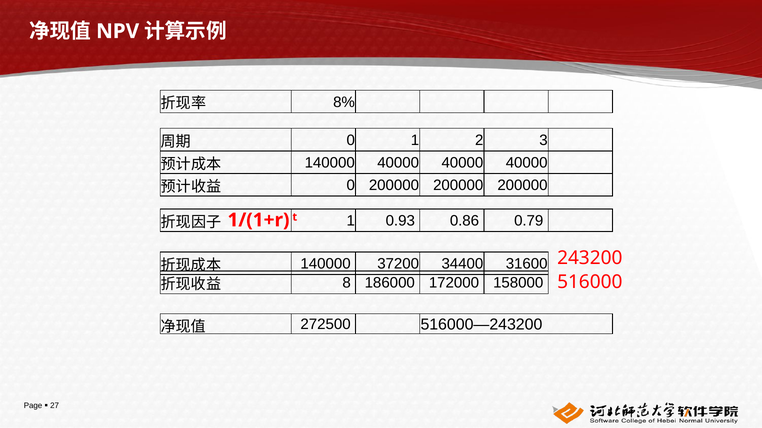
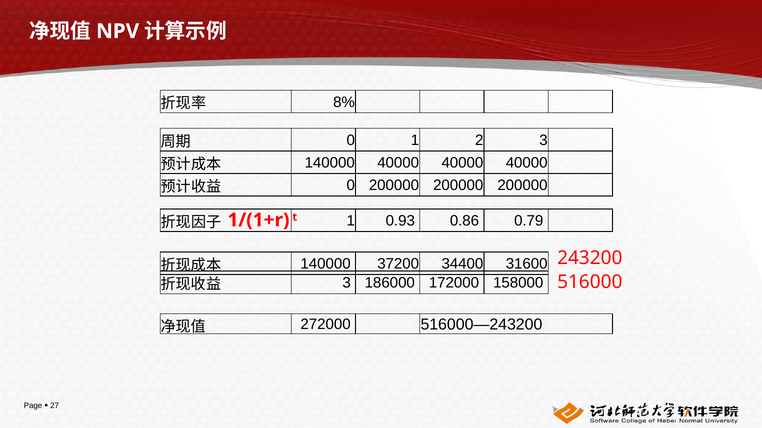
8 at (347, 283): 8 -> 3
272500: 272500 -> 272000
